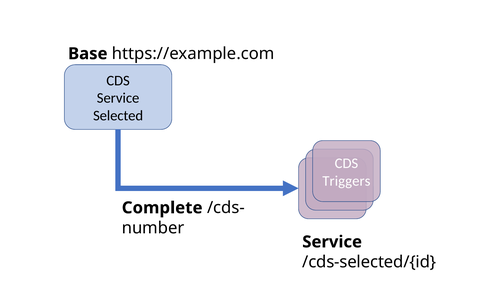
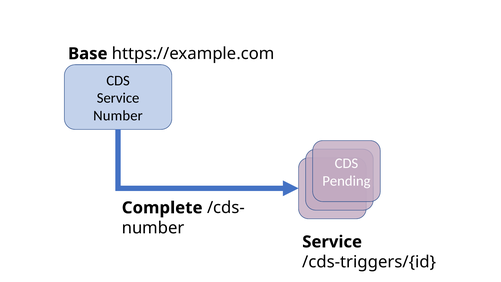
Selected at (118, 116): Selected -> Number
Triggers: Triggers -> Pending
/cds-selected/{id: /cds-selected/{id -> /cds-triggers/{id
